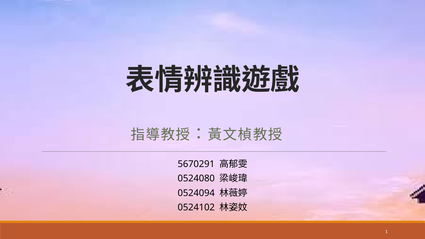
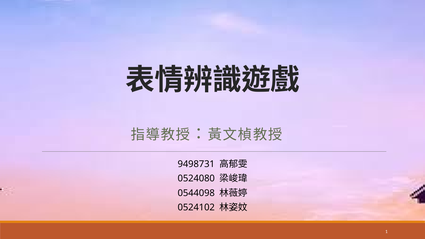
5670291: 5670291 -> 9498731
0524094: 0524094 -> 0544098
